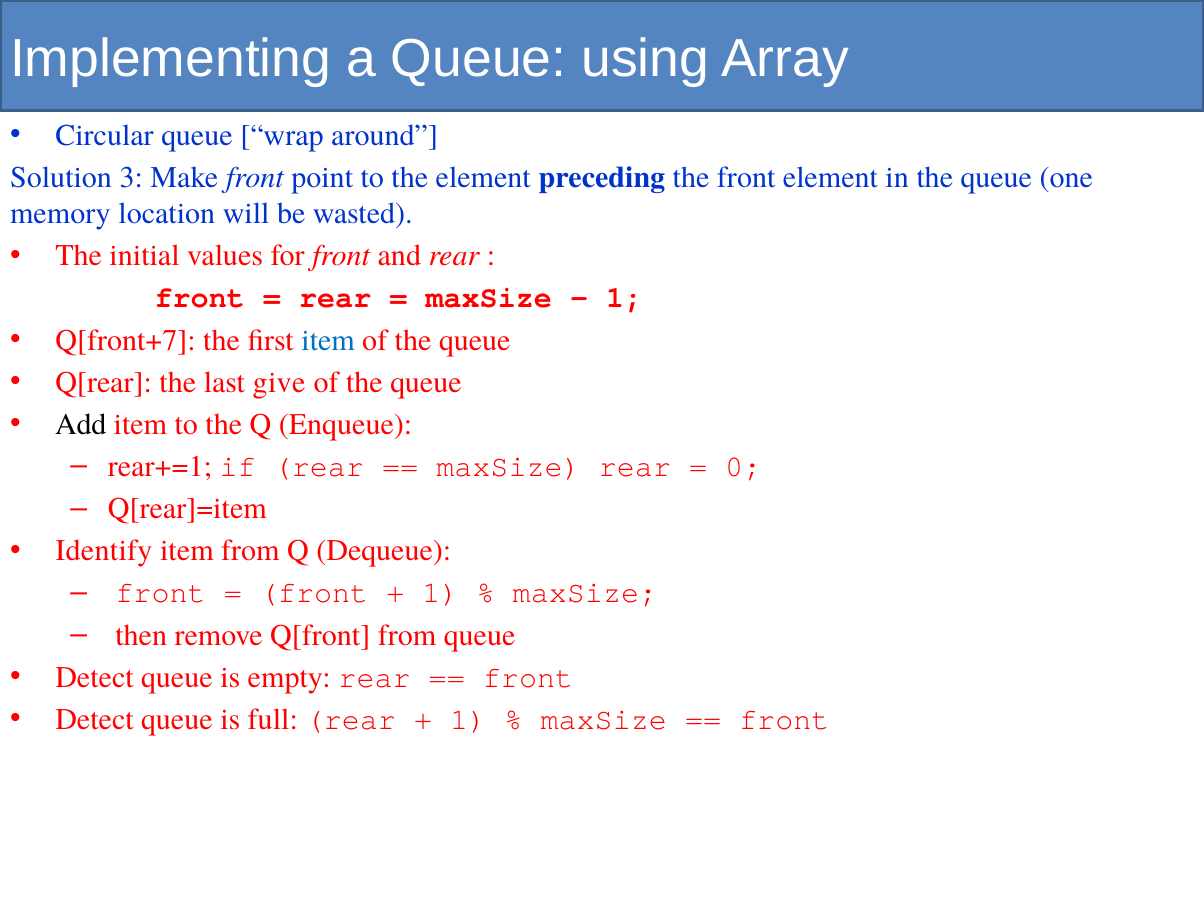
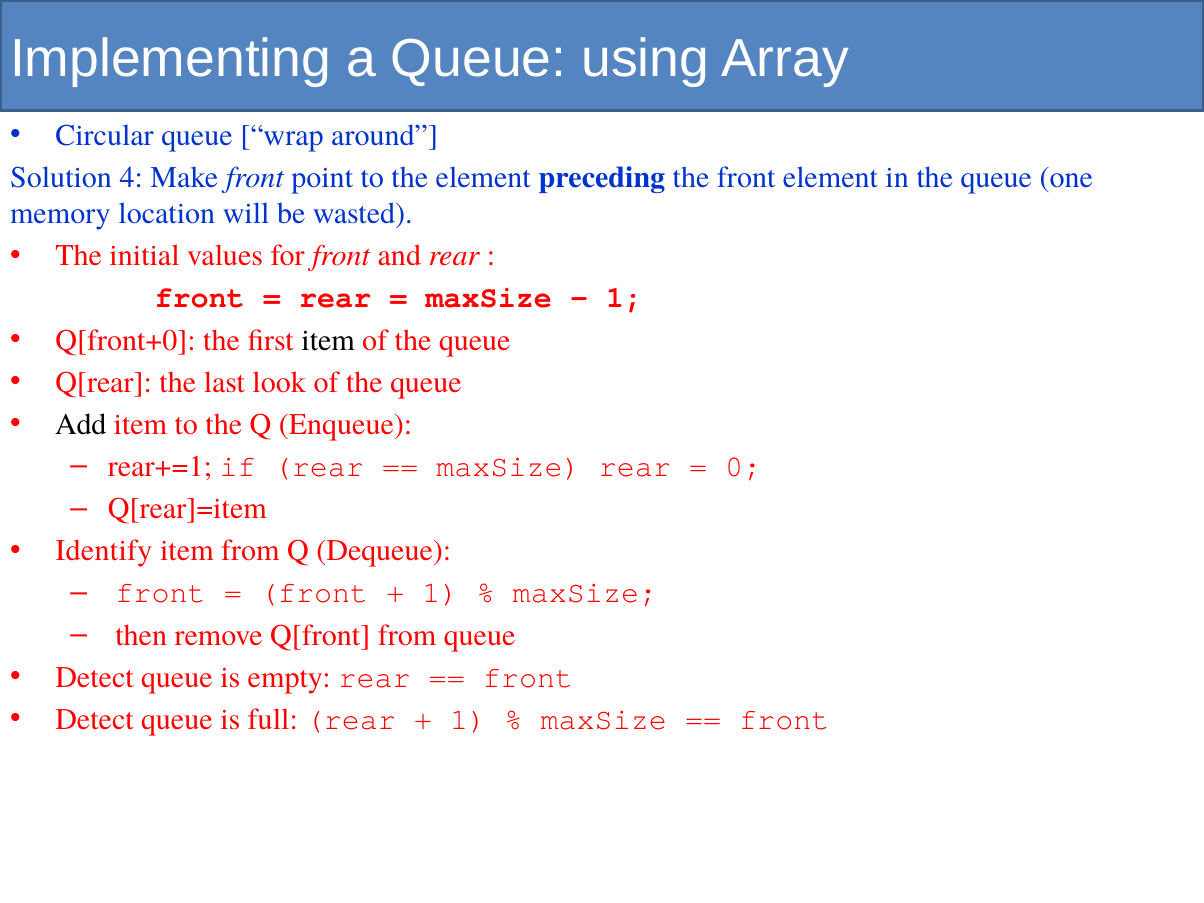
3: 3 -> 4
Q[front+7: Q[front+7 -> Q[front+0
item at (328, 340) colour: blue -> black
give: give -> look
